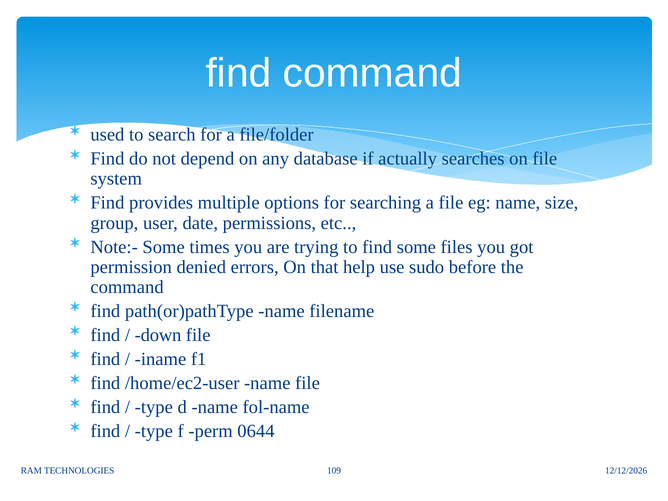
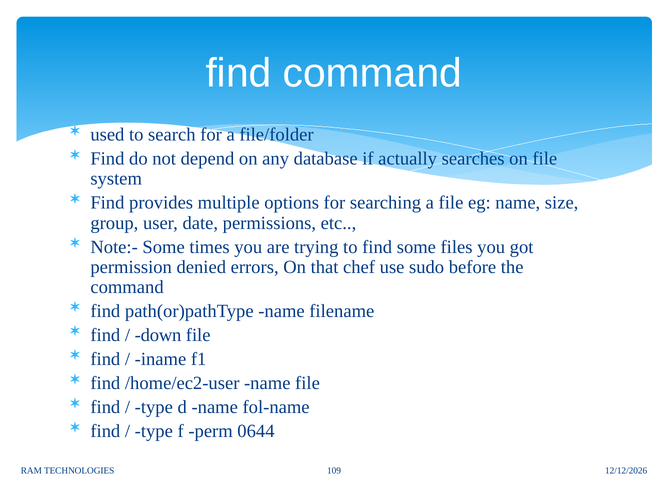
help: help -> chef
